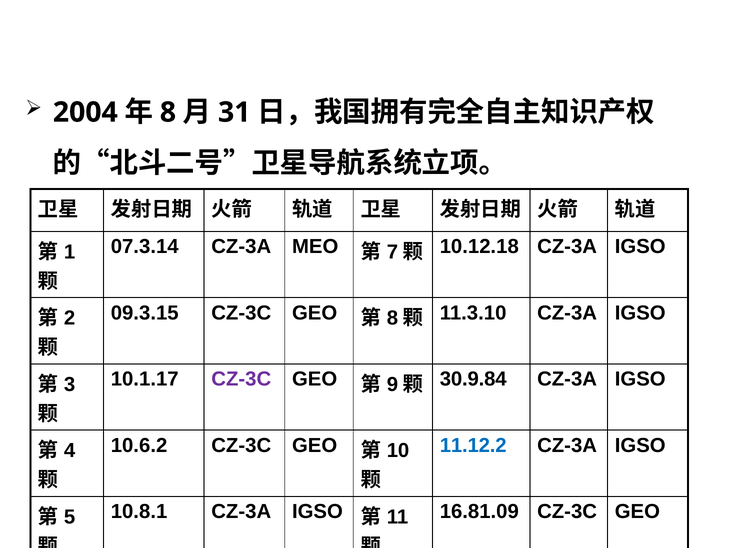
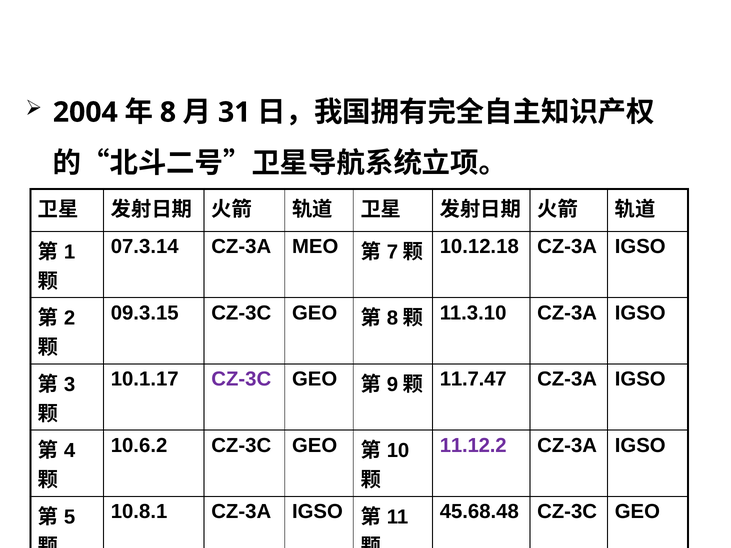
30.9.84: 30.9.84 -> 11.7.47
11.12.2 colour: blue -> purple
16.81.09: 16.81.09 -> 45.68.48
